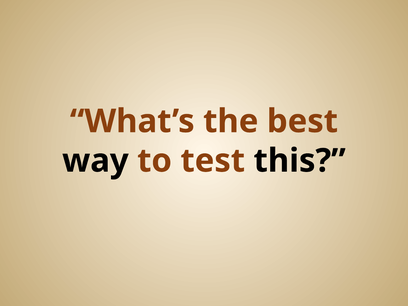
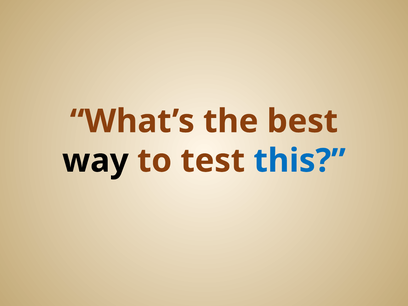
this colour: black -> blue
